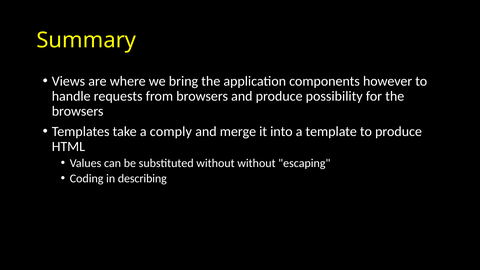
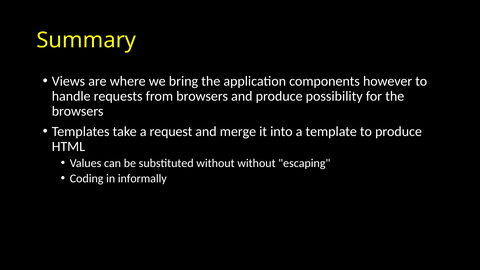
comply: comply -> request
describing: describing -> informally
